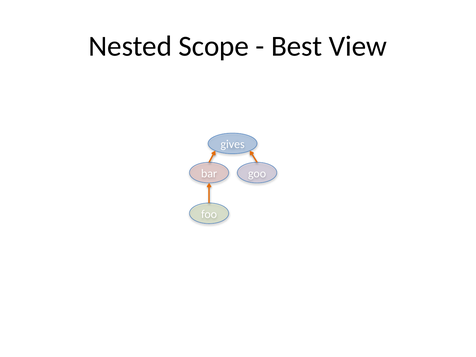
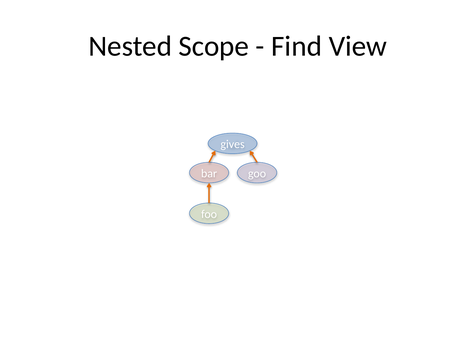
Best: Best -> Find
